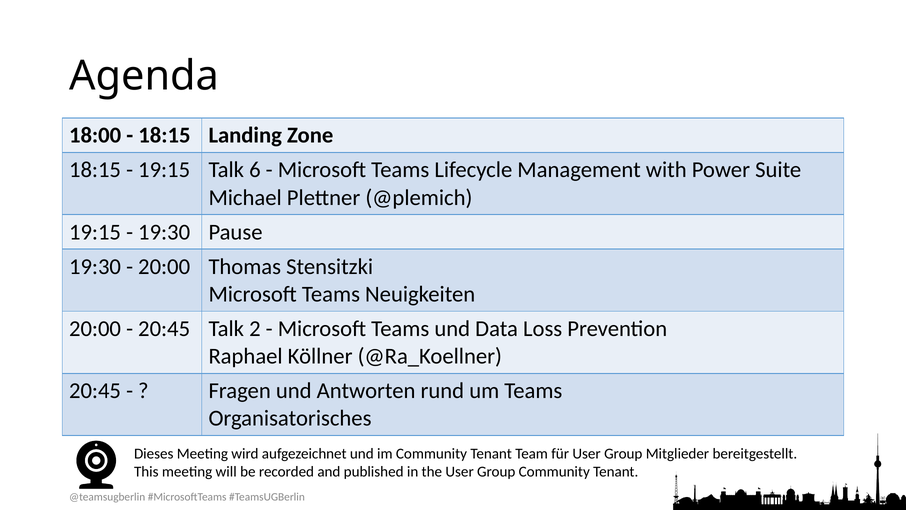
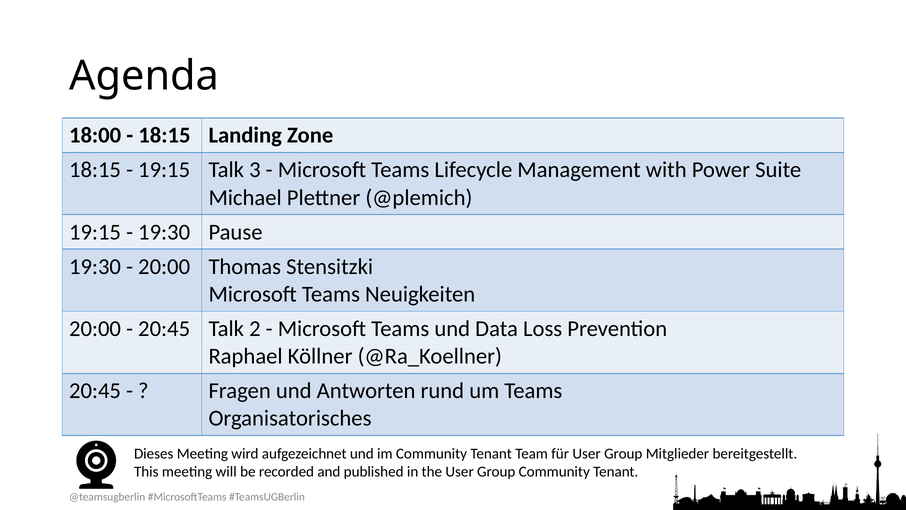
6: 6 -> 3
